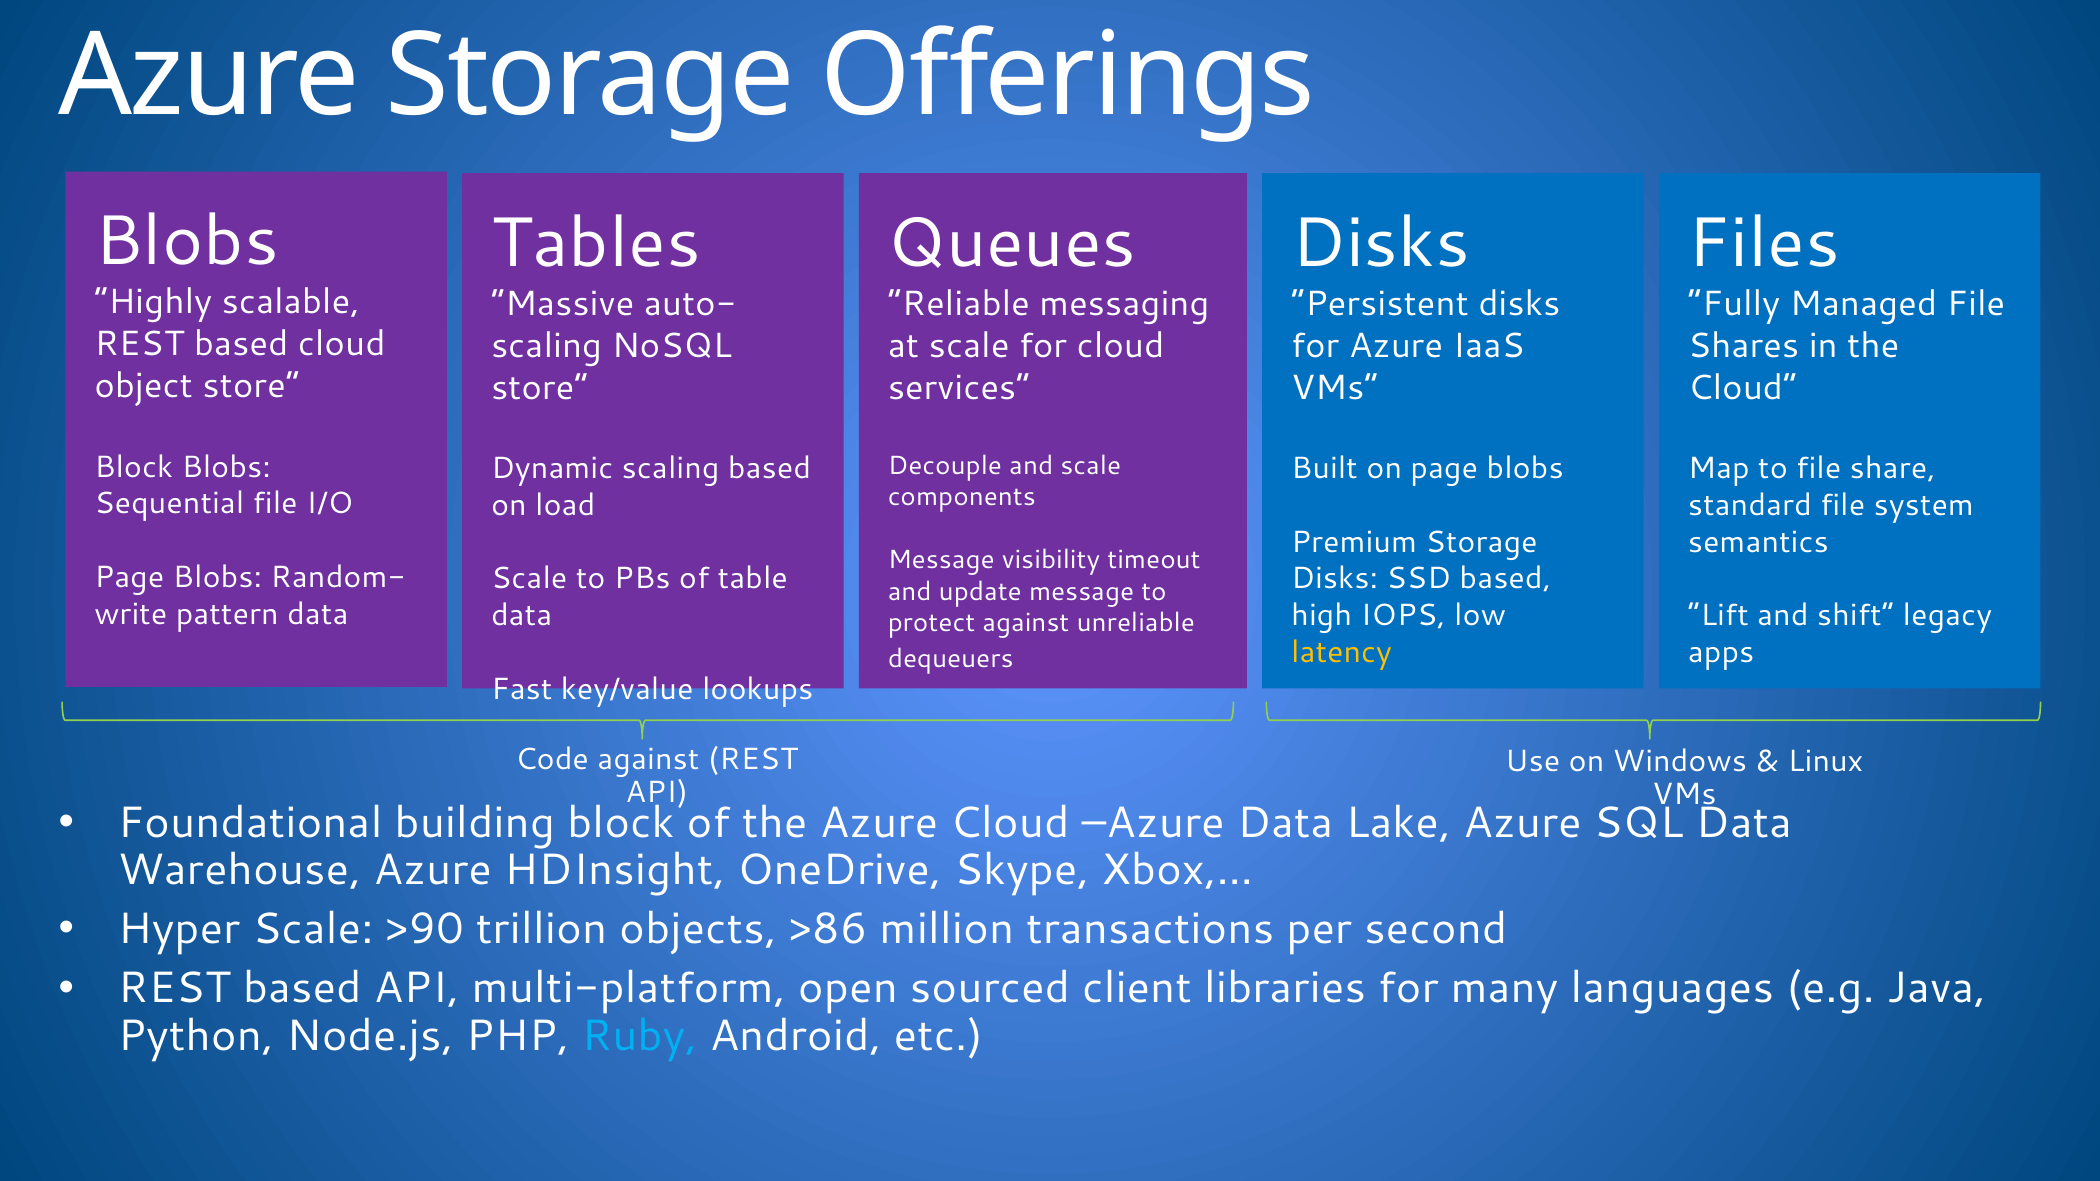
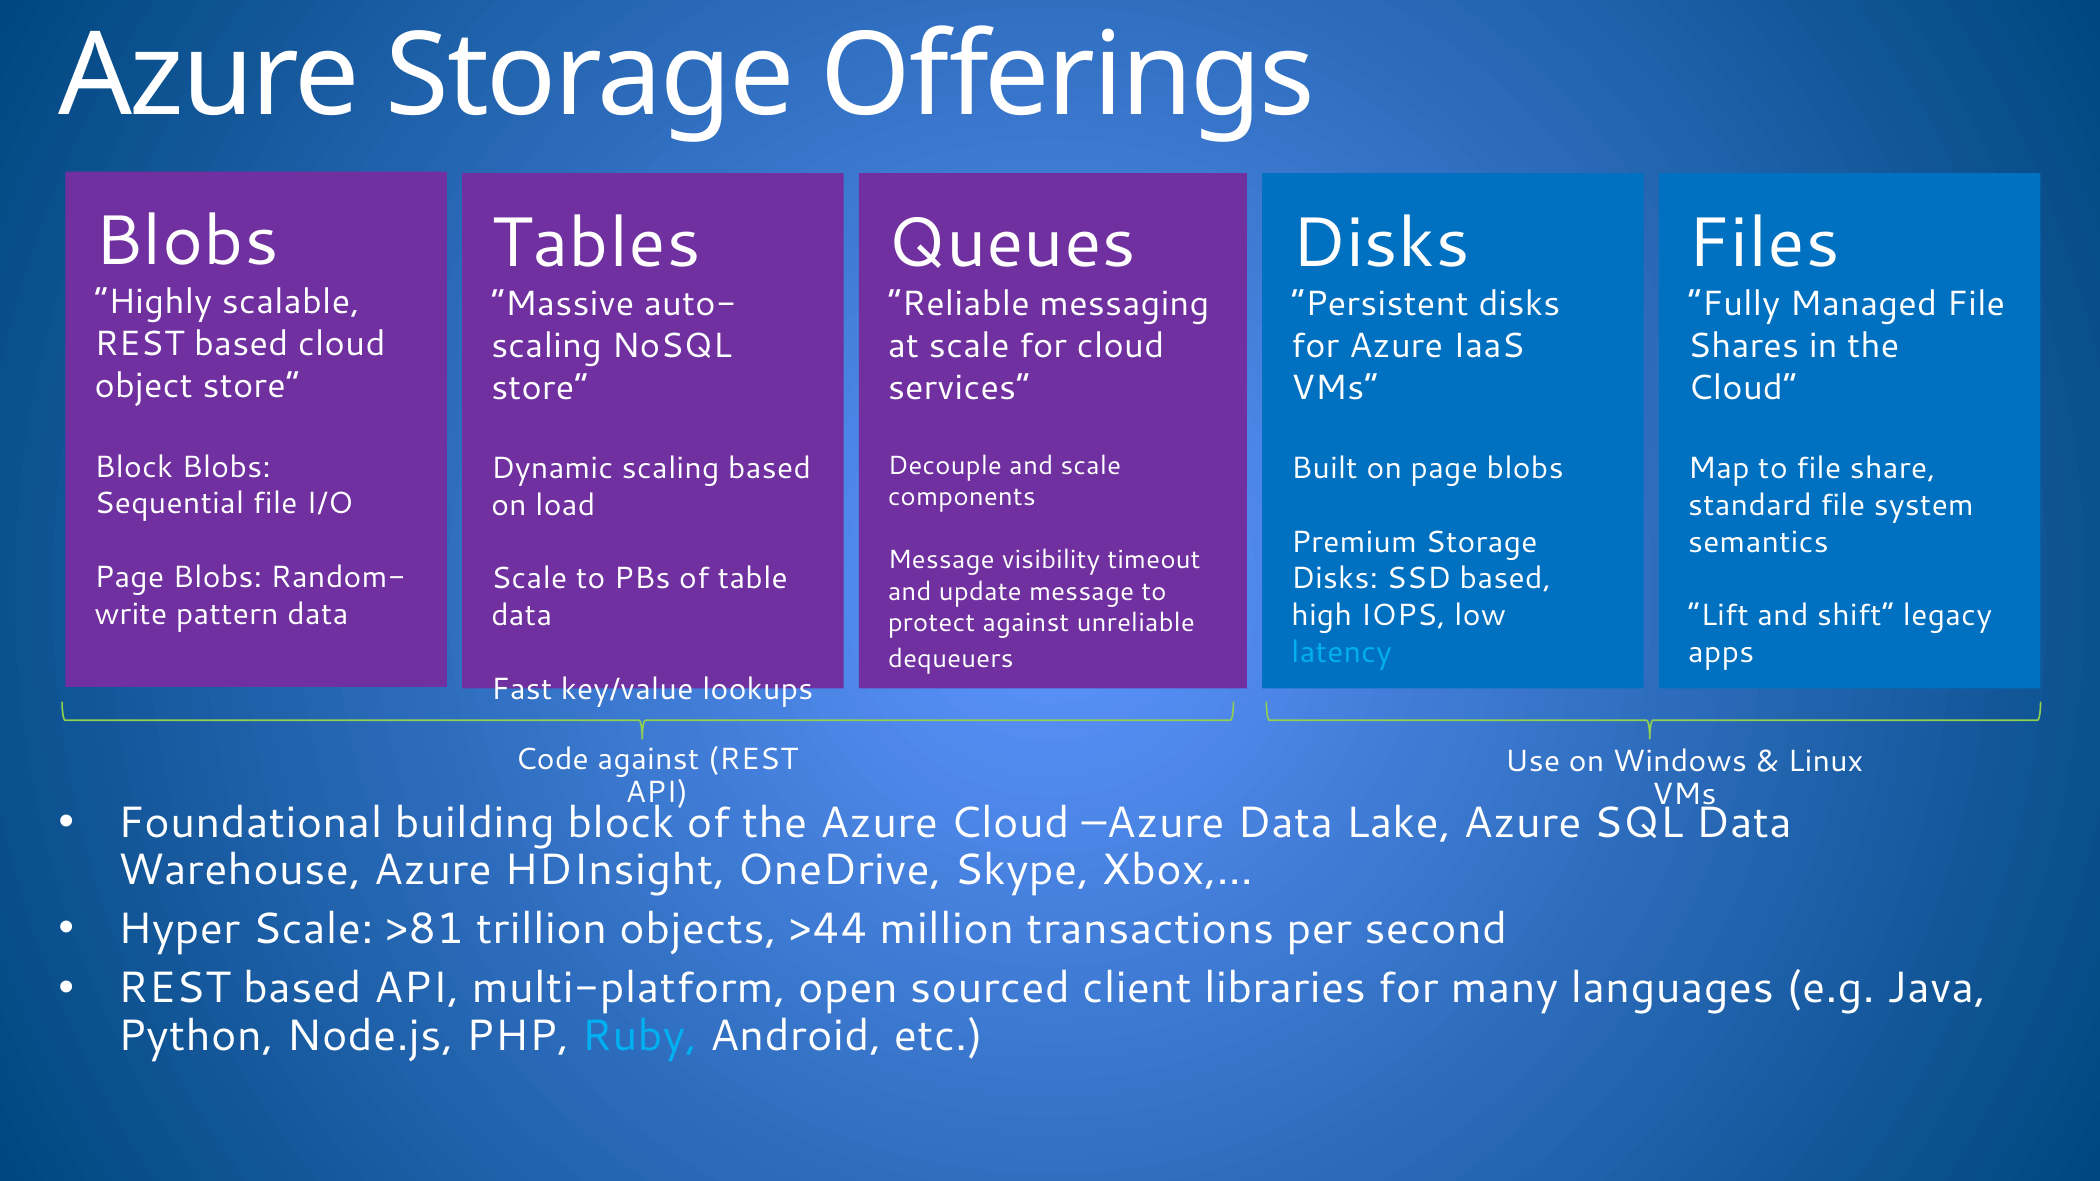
latency colour: yellow -> light blue
>90: >90 -> >81
>86: >86 -> >44
